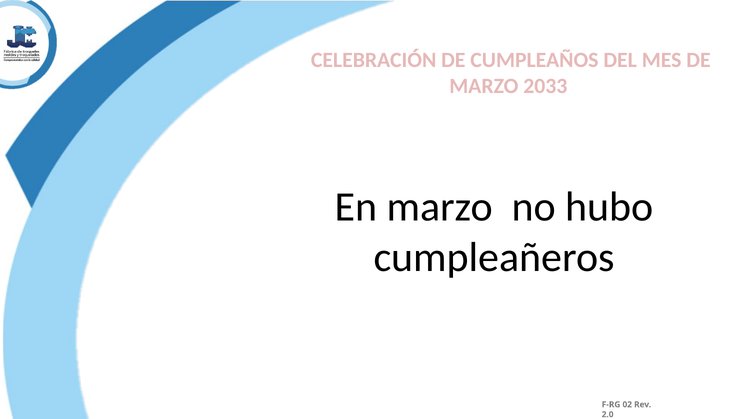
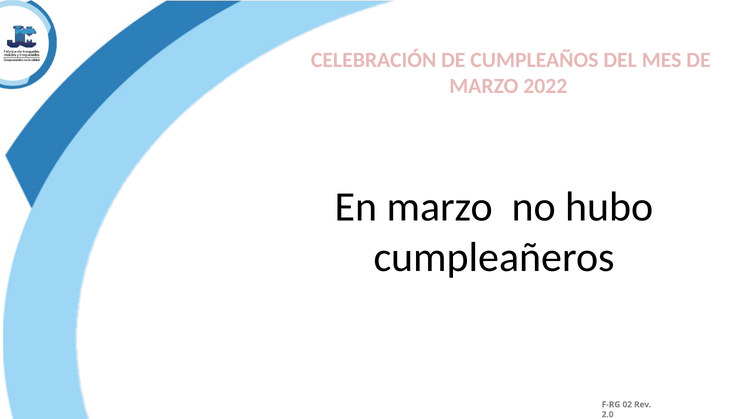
2033: 2033 -> 2022
